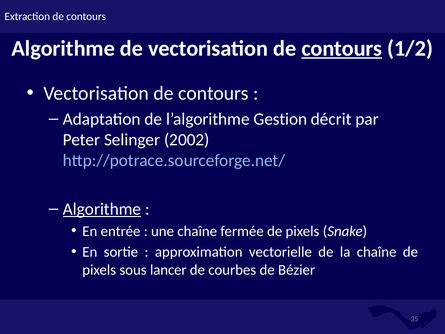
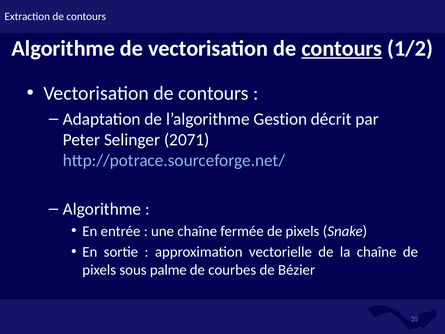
2002: 2002 -> 2071
Algorithme at (102, 209) underline: present -> none
lancer: lancer -> palme
